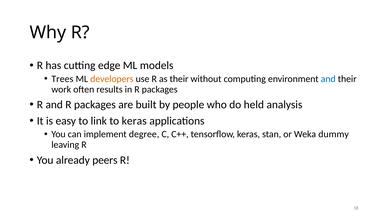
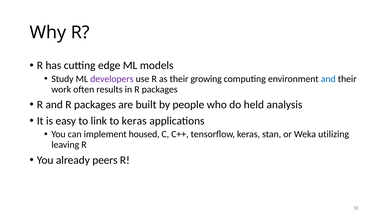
Trees: Trees -> Study
developers colour: orange -> purple
without: without -> growing
degree: degree -> housed
dummy: dummy -> utilizing
